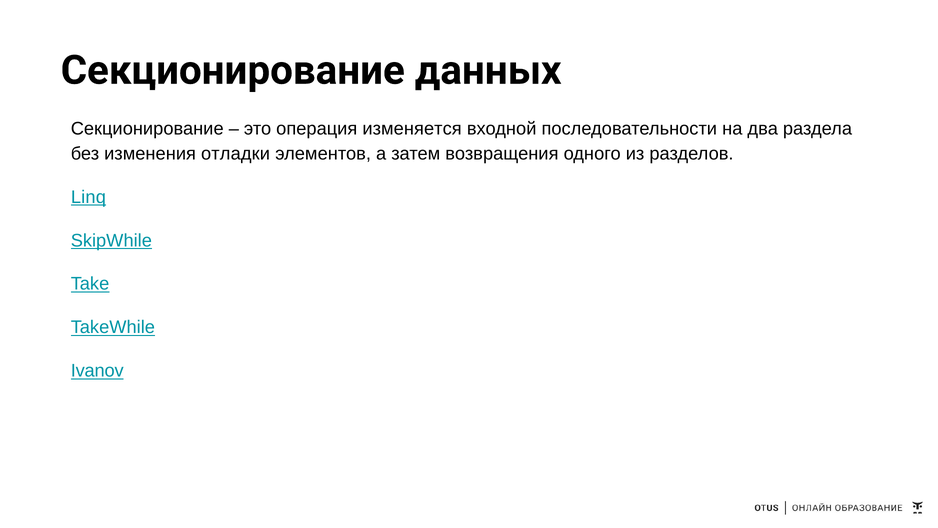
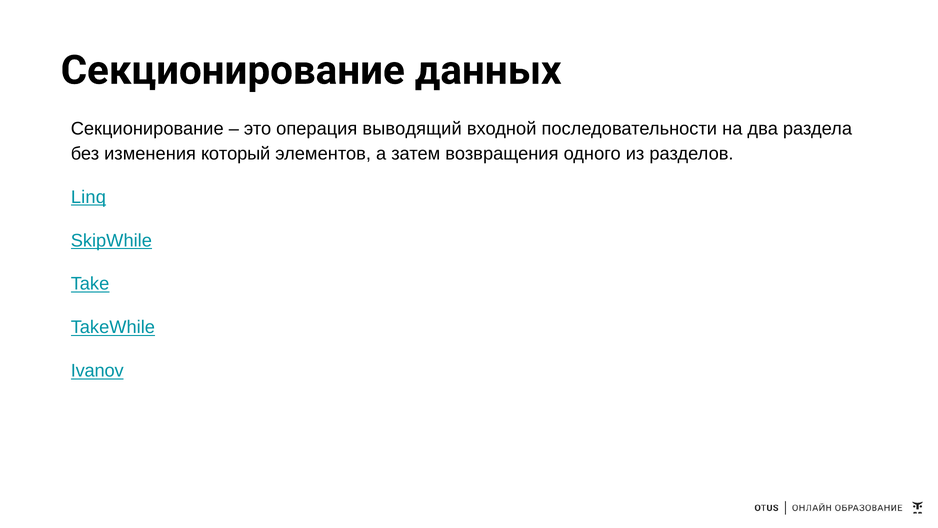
изменяется: изменяется -> выводящий
отладки: отладки -> который
